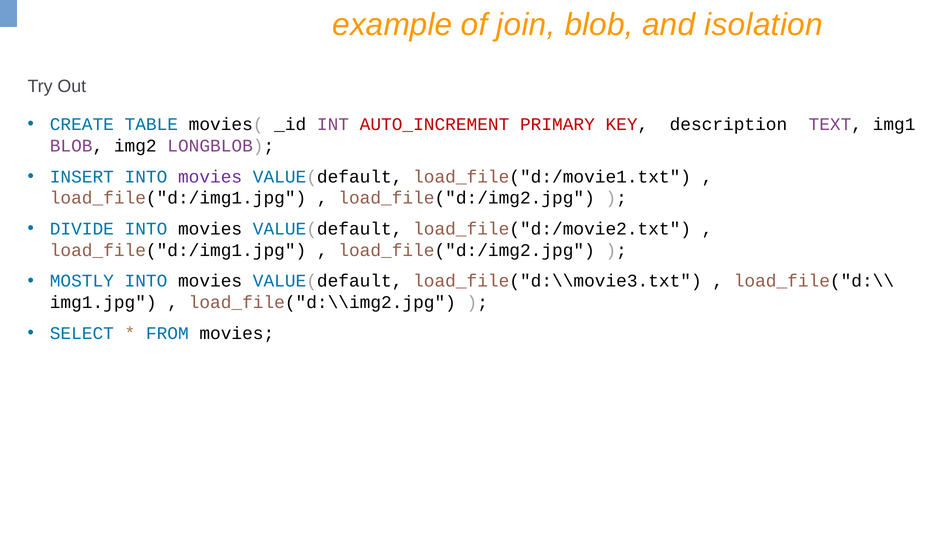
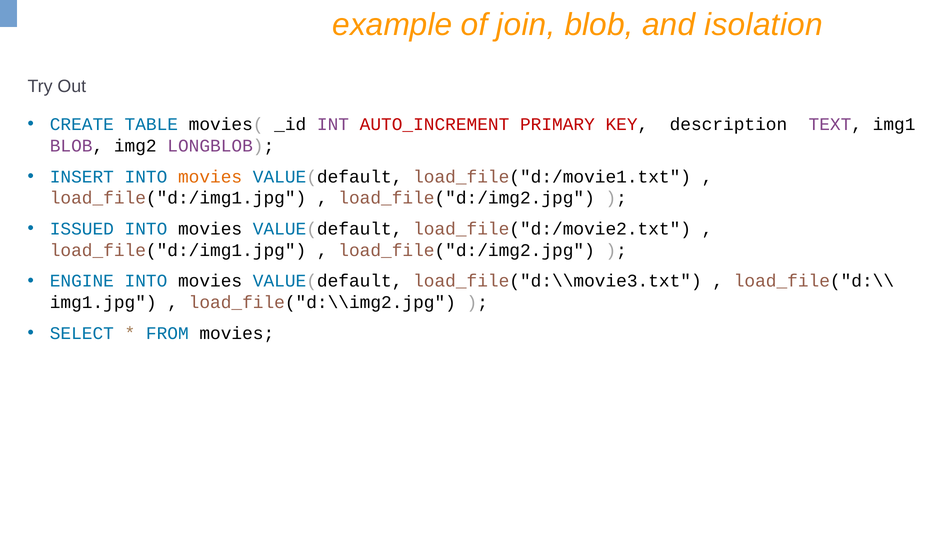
movies at (210, 177) colour: purple -> orange
DIVIDE: DIVIDE -> ISSUED
MOSTLY: MOSTLY -> ENGINE
